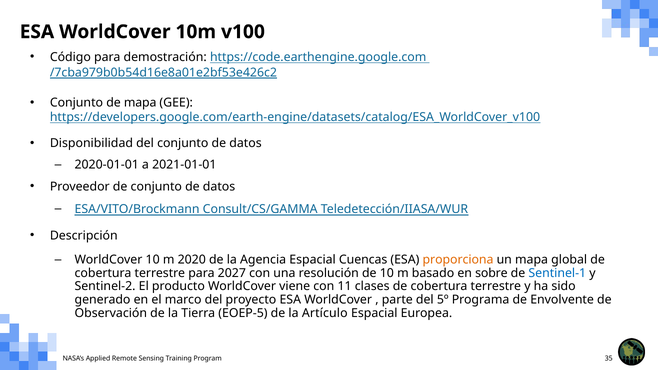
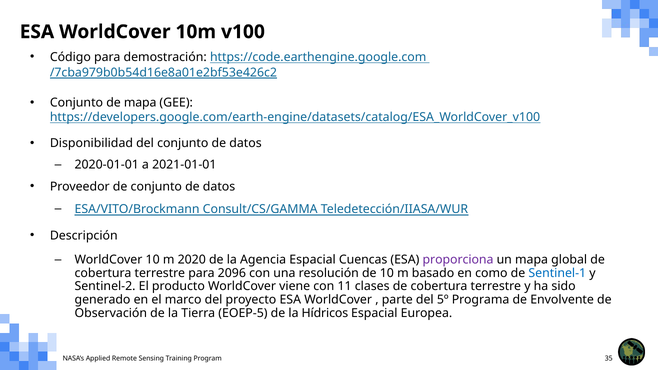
proporciona colour: orange -> purple
2027: 2027 -> 2096
sobre: sobre -> como
Artículo: Artículo -> Hídricos
